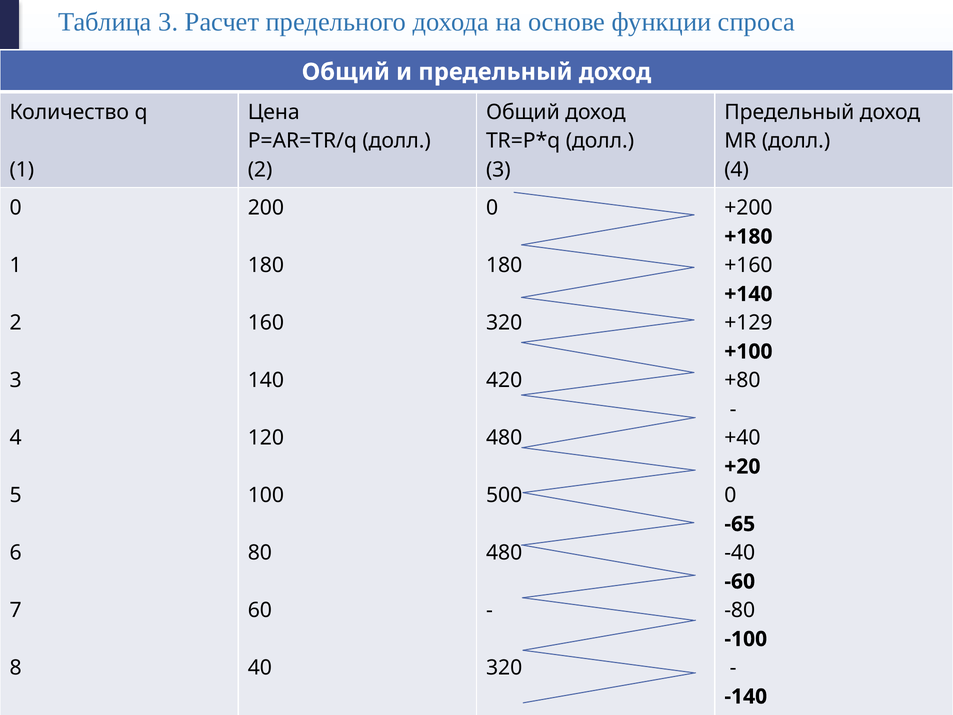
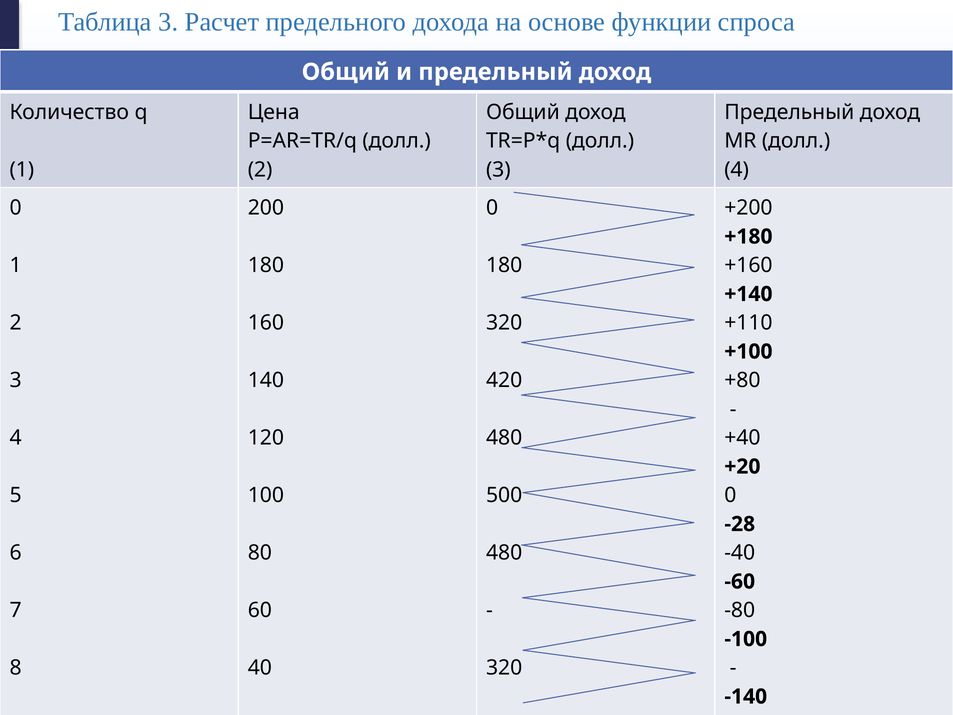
+129: +129 -> +110
-65: -65 -> -28
